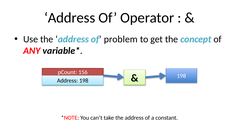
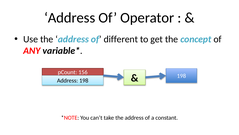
problem: problem -> different
